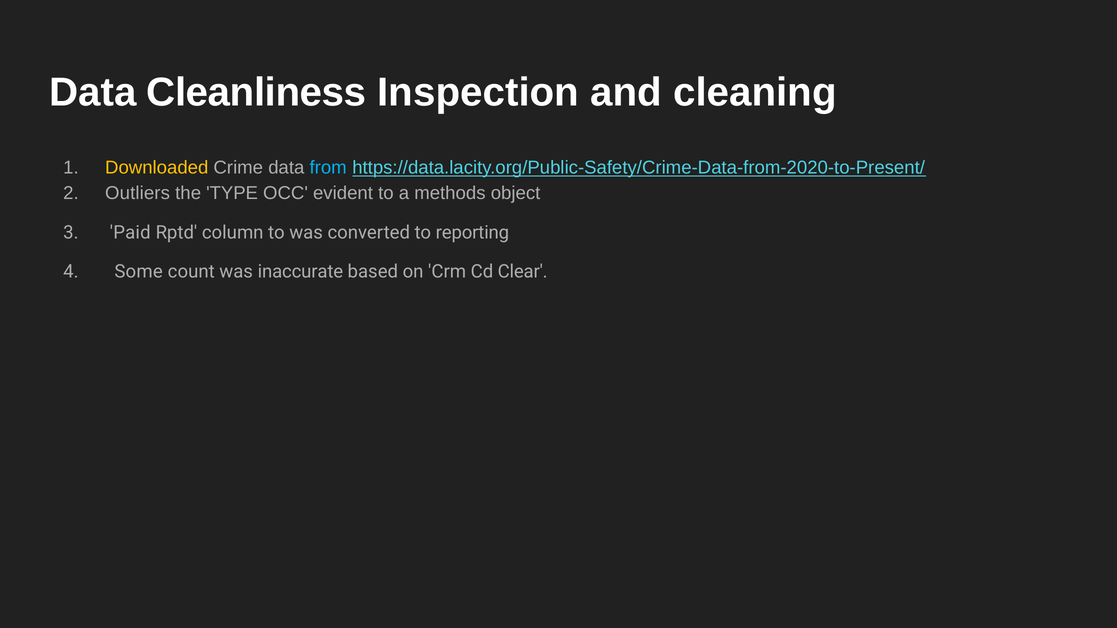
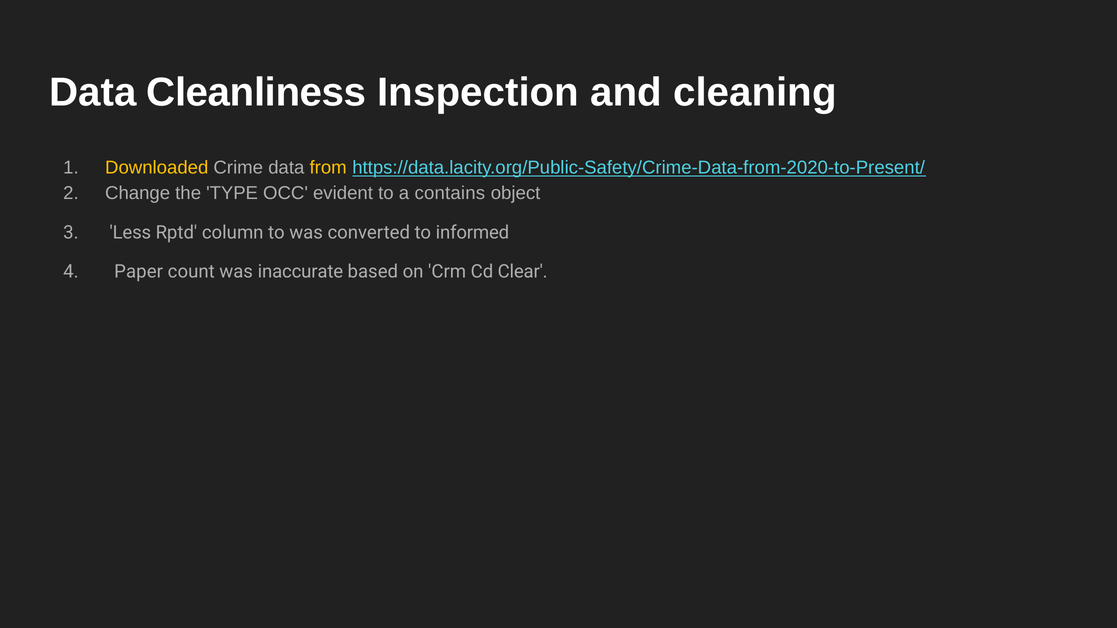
from colour: light blue -> yellow
Outliers: Outliers -> Change
methods: methods -> contains
Paid: Paid -> Less
reporting: reporting -> informed
Some: Some -> Paper
